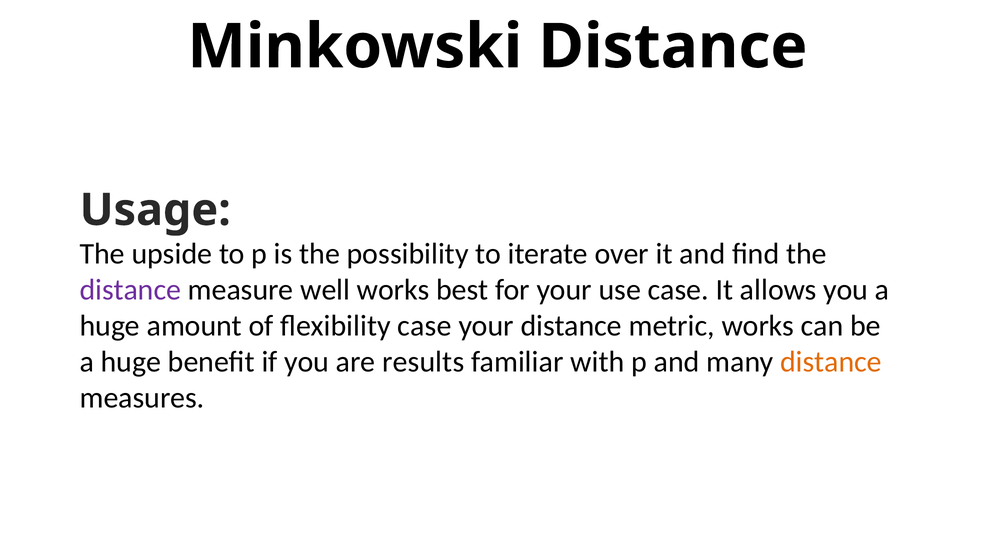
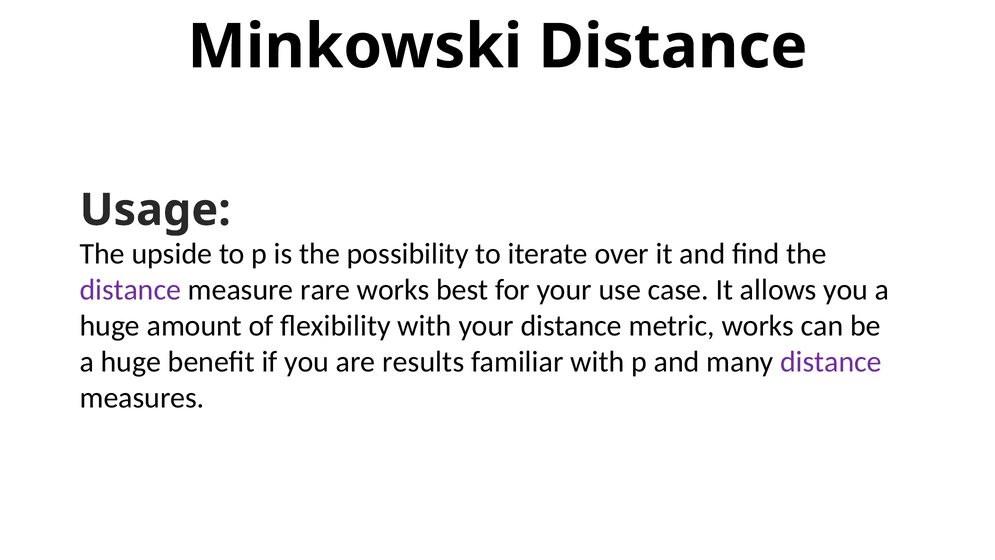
well: well -> rare
flexibility case: case -> with
distance at (831, 362) colour: orange -> purple
